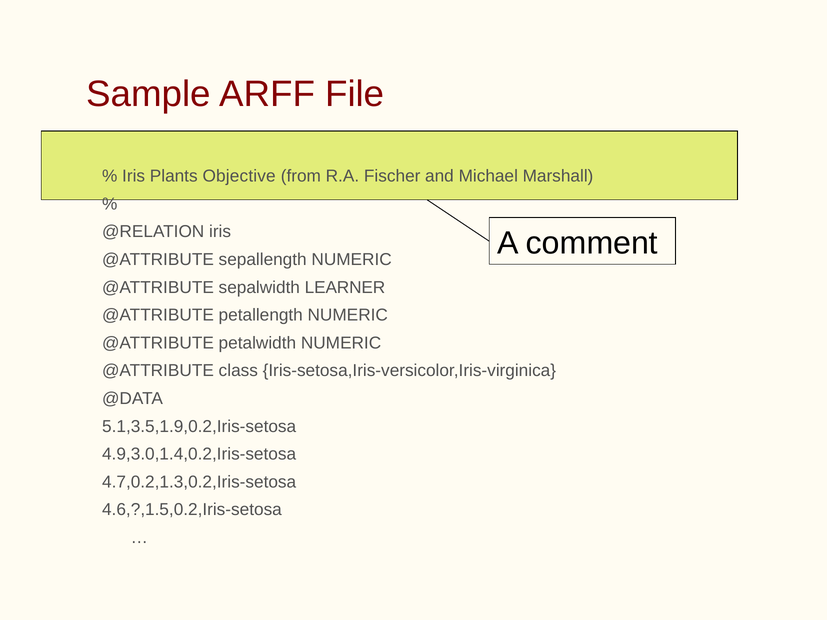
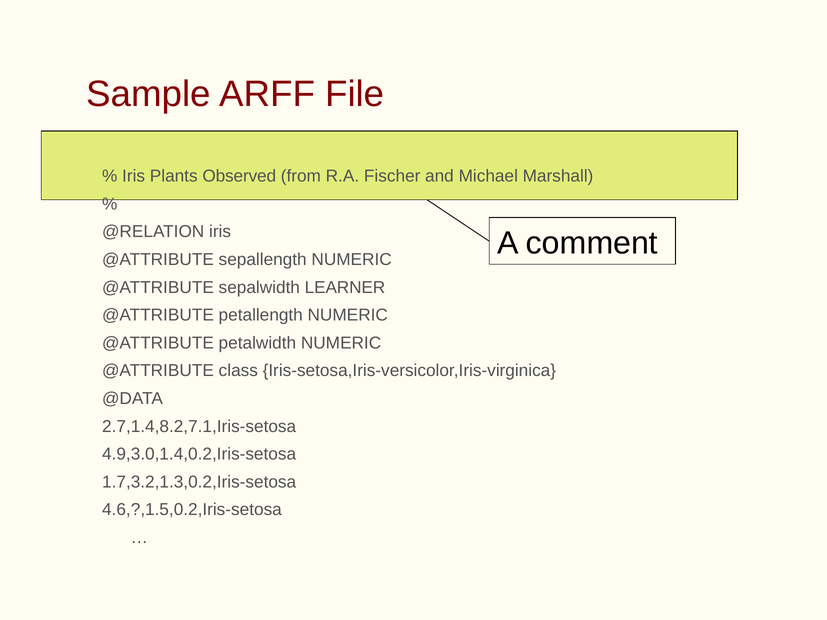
Objective: Objective -> Observed
5.1,3.5,1.9,0.2,Iris-setosa: 5.1,3.5,1.9,0.2,Iris-setosa -> 2.7,1.4,8.2,7.1,Iris-setosa
4.7,0.2,1.3,0.2,Iris-setosa: 4.7,0.2,1.3,0.2,Iris-setosa -> 1.7,3.2,1.3,0.2,Iris-setosa
